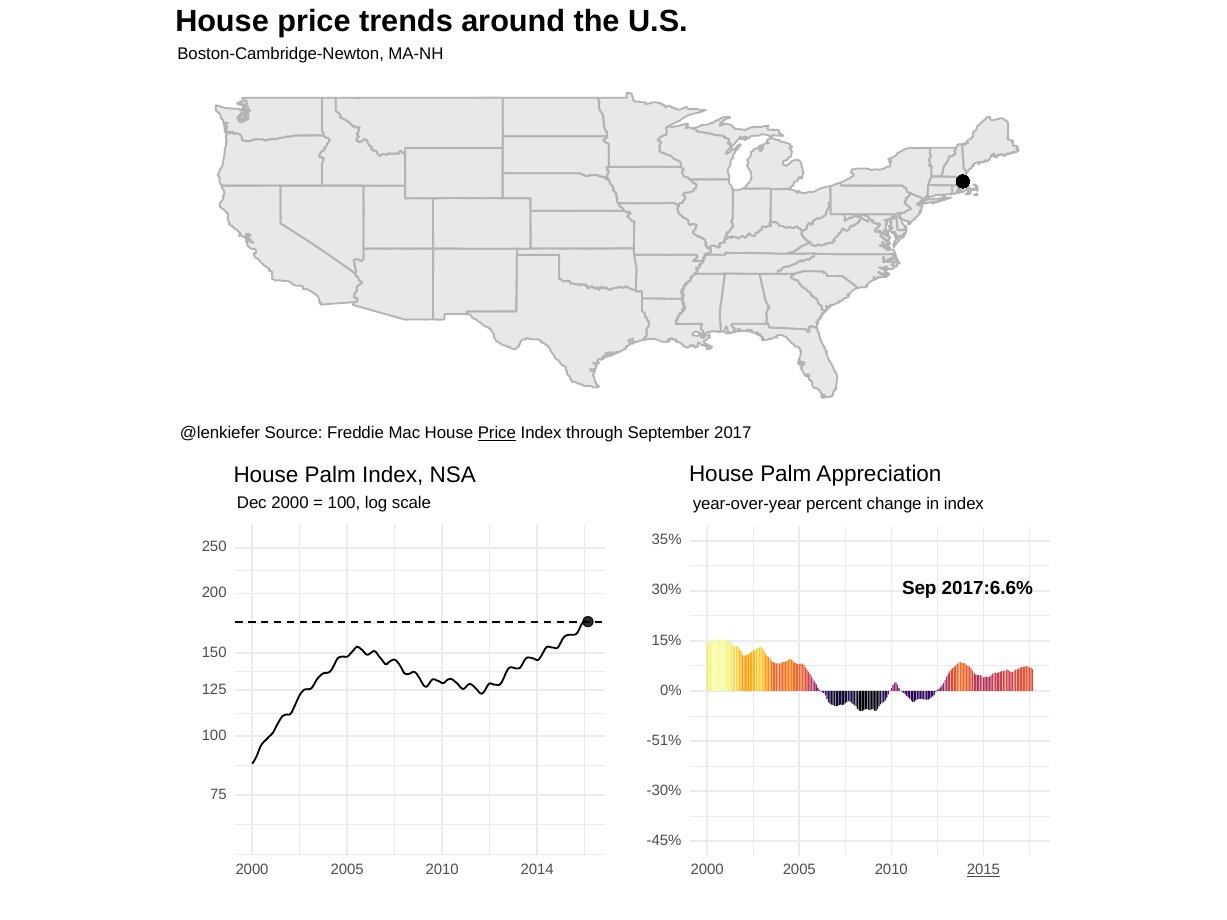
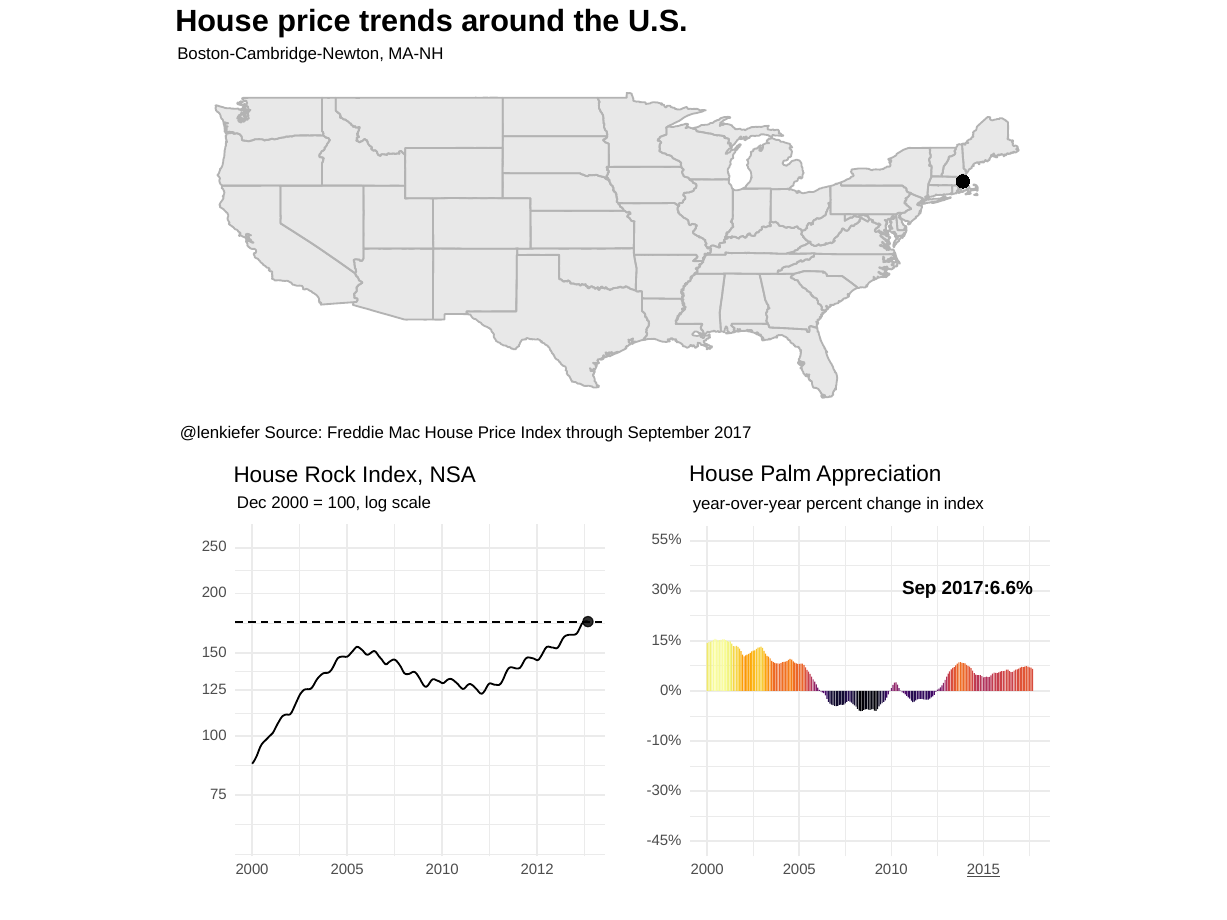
Price at (497, 433) underline: present -> none
Palm at (330, 475): Palm -> Rock
35%: 35% -> 55%
-51%: -51% -> -10%
2014: 2014 -> 2012
